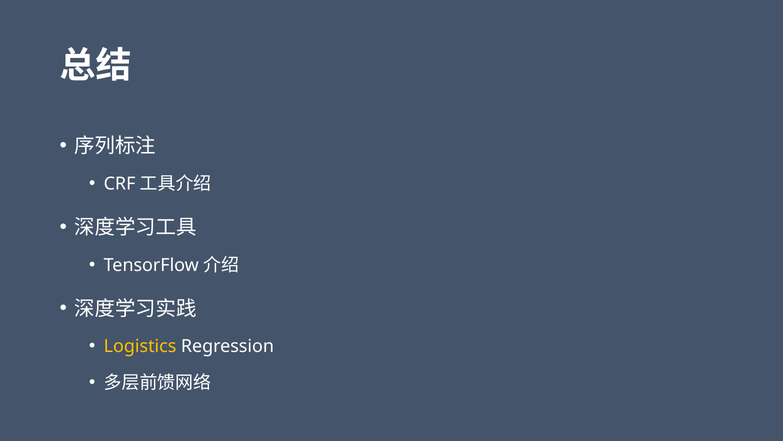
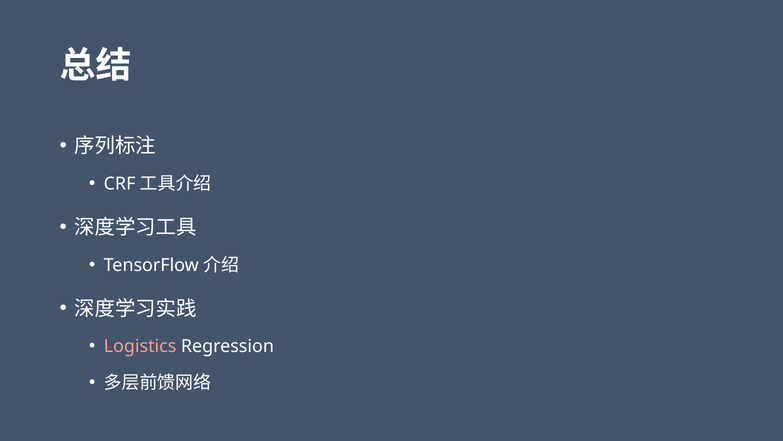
Logistics colour: yellow -> pink
